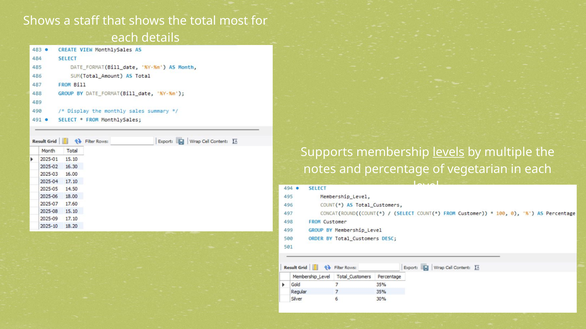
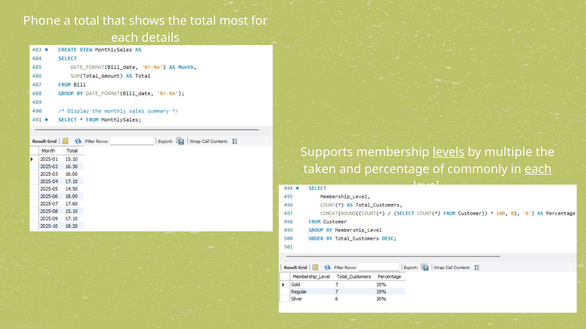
Shows at (42, 21): Shows -> Phone
a staff: staff -> total
notes: notes -> taken
vegetarian: vegetarian -> commonly
each at (538, 169) underline: none -> present
